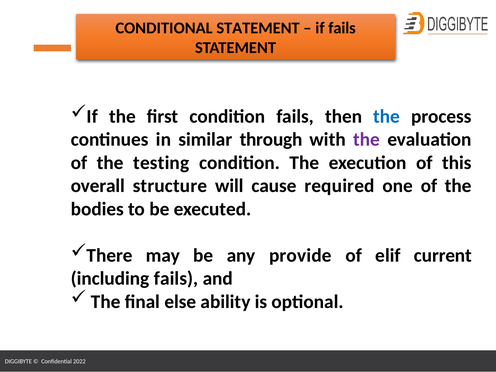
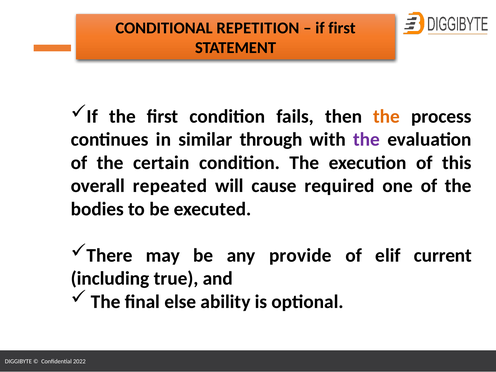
CONDITIONAL STATEMENT: STATEMENT -> REPETITION
if fails: fails -> first
the at (387, 116) colour: blue -> orange
testing: testing -> certain
structure: structure -> repeated
including fails: fails -> true
